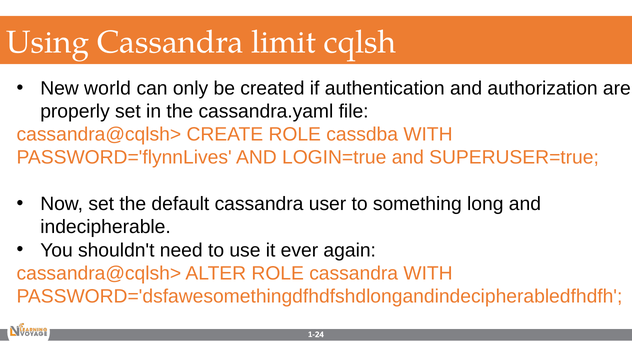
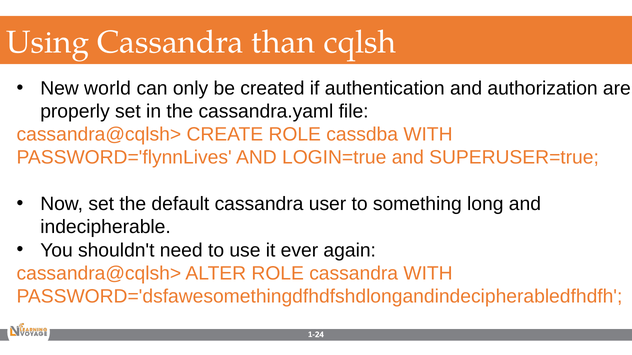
limit: limit -> than
